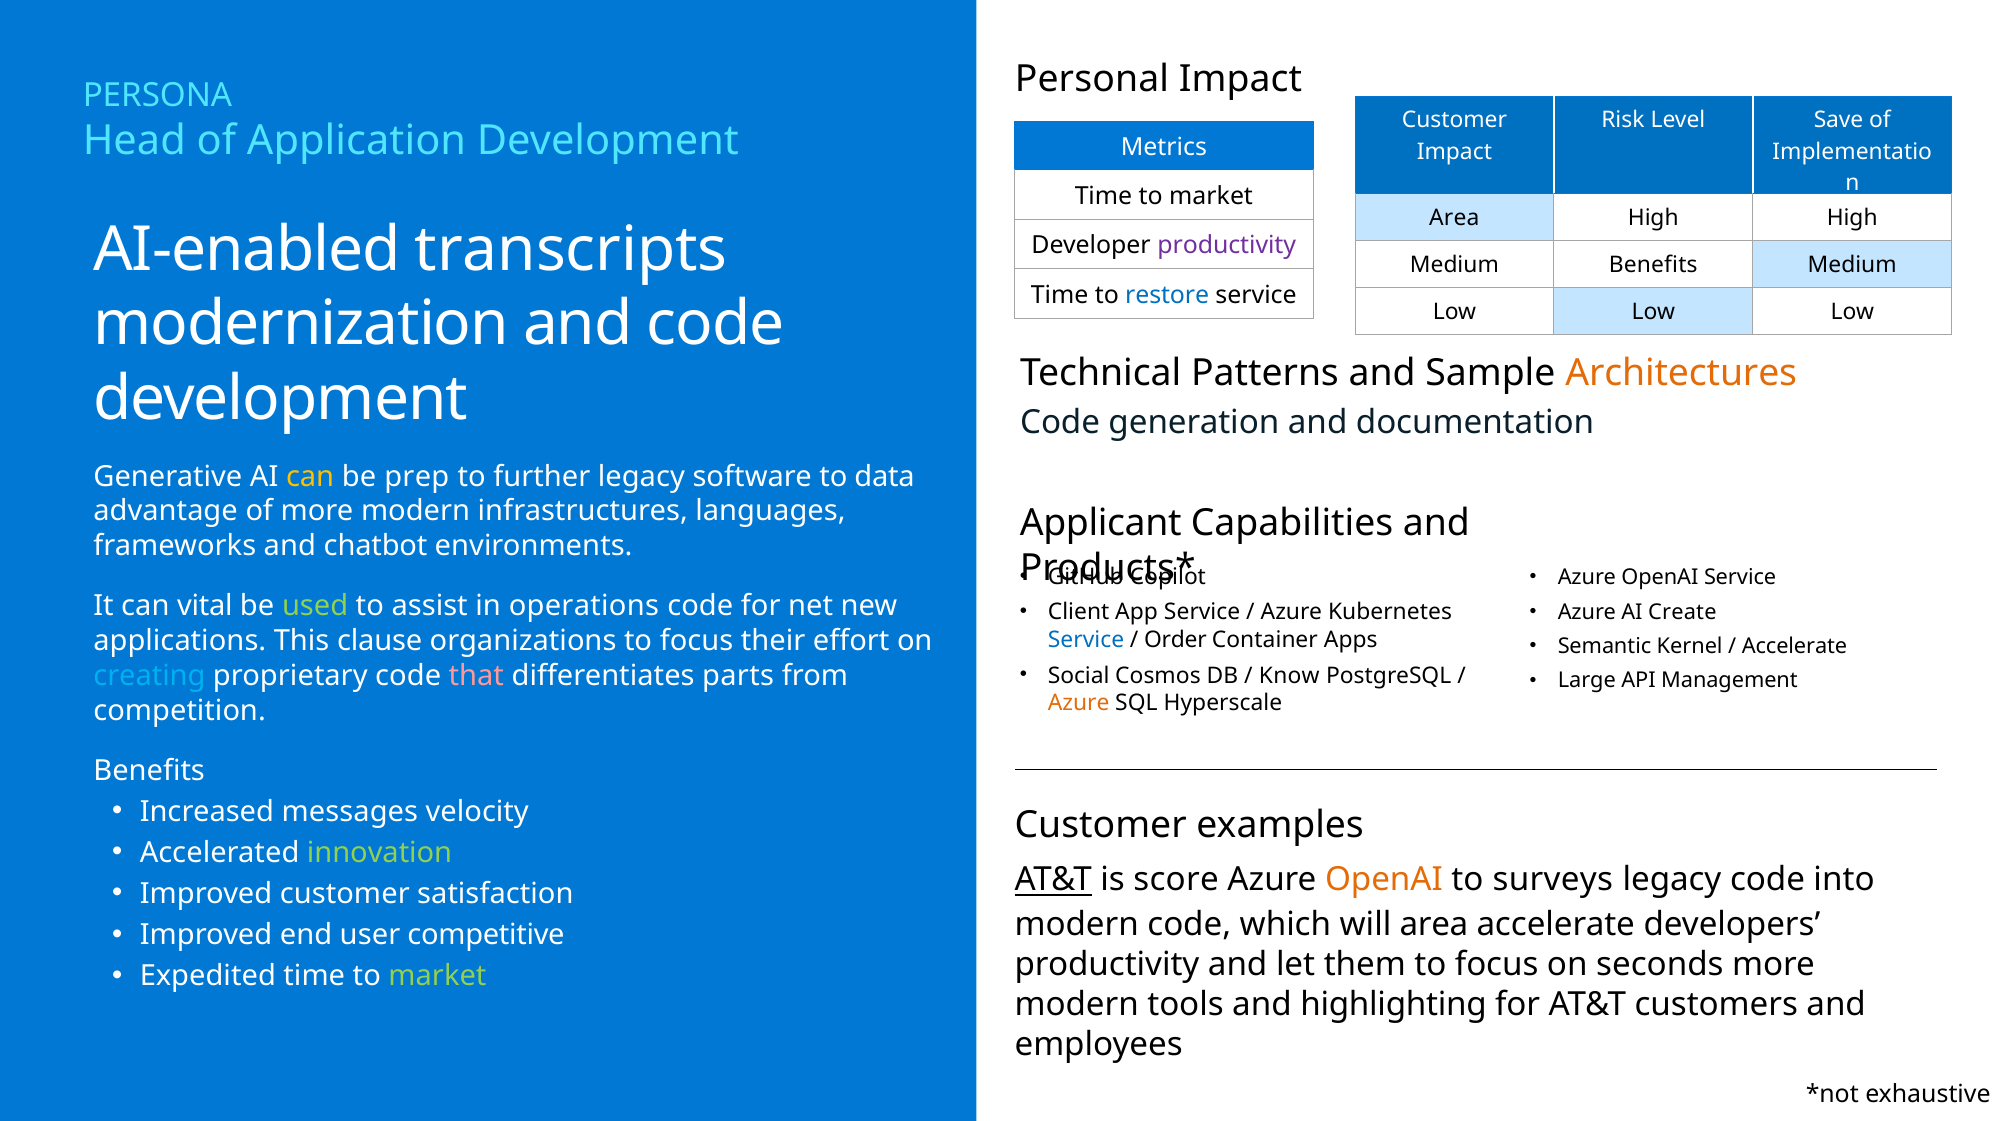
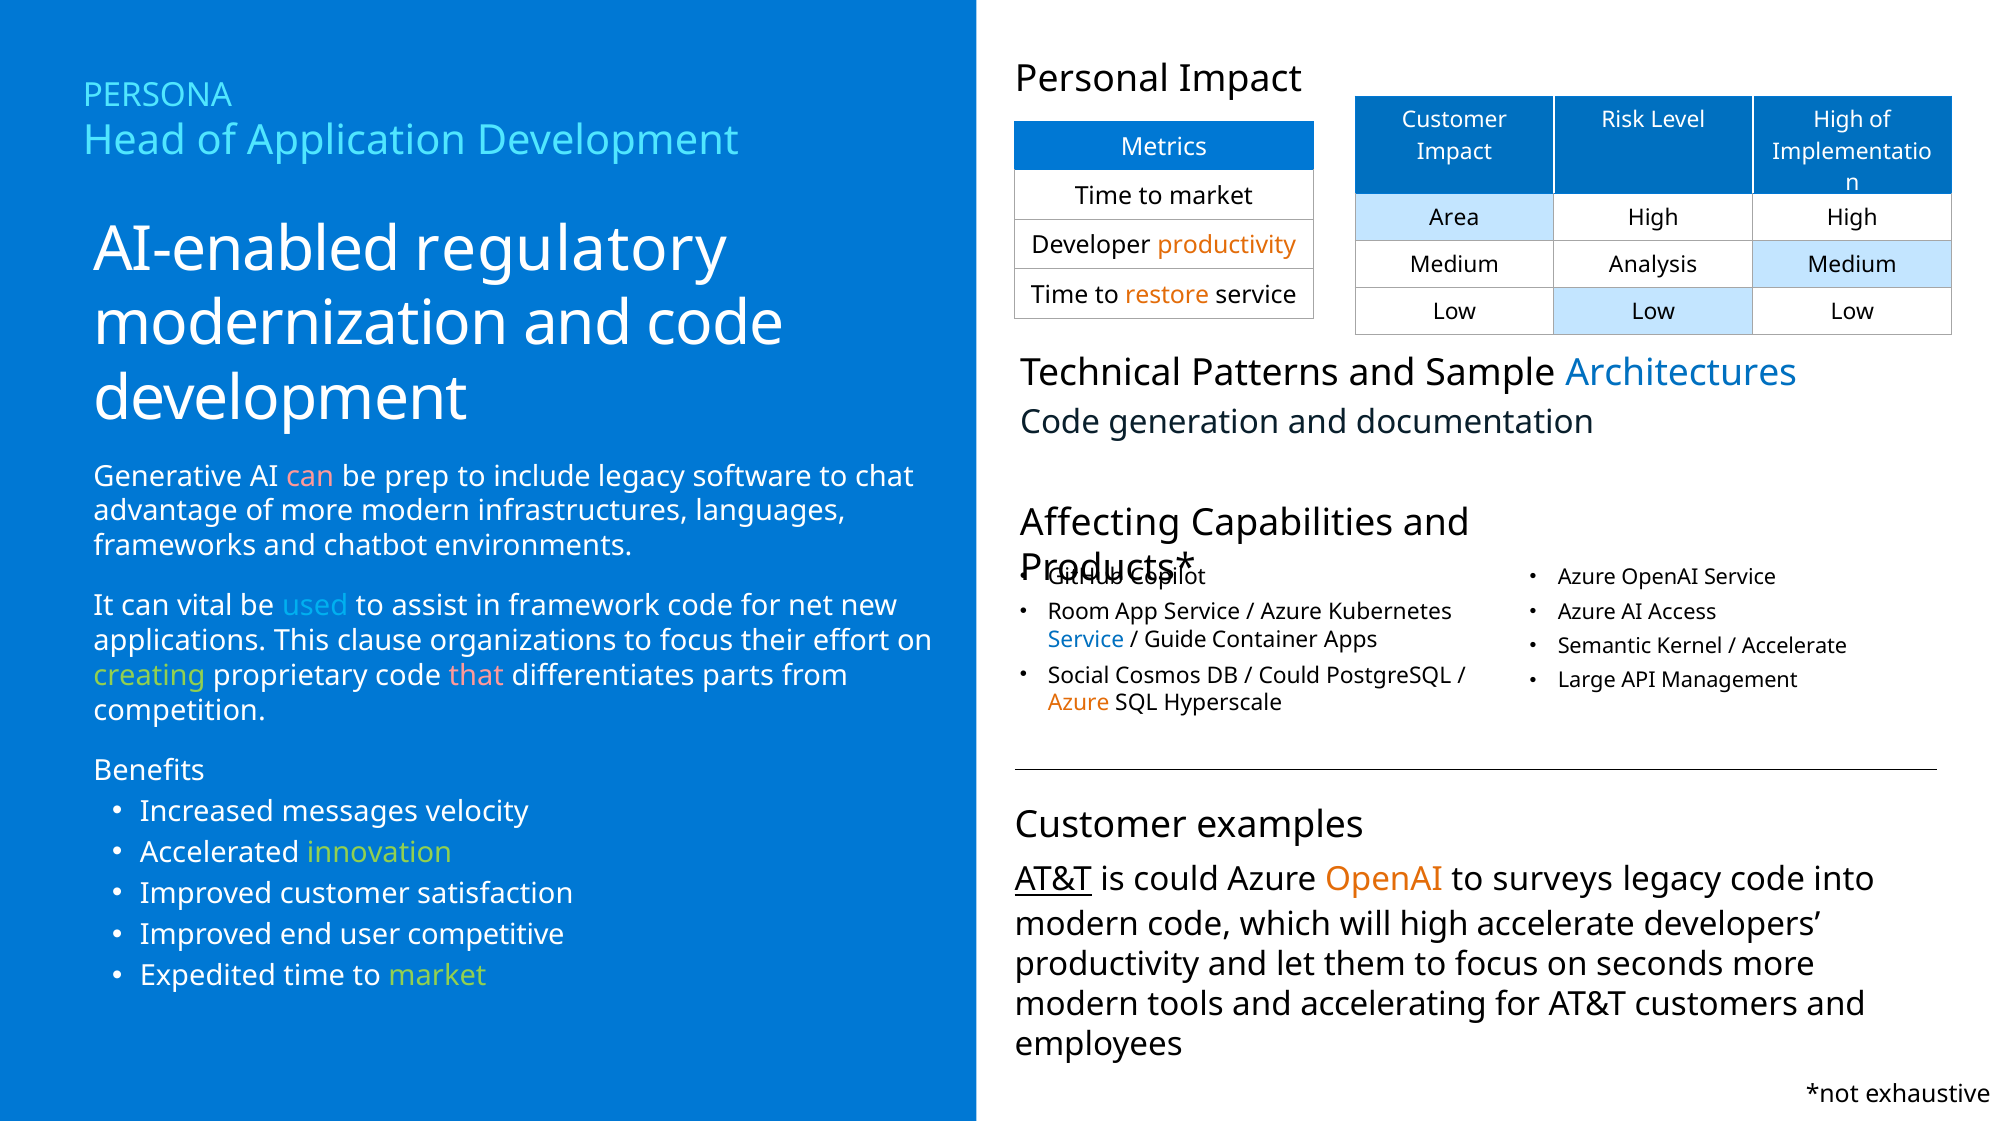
Level Save: Save -> High
transcripts: transcripts -> regulatory
productivity at (1227, 245) colour: purple -> orange
Medium Benefits: Benefits -> Analysis
restore colour: blue -> orange
Architectures colour: orange -> blue
can at (310, 476) colour: yellow -> pink
further: further -> include
data: data -> chat
Applicant: Applicant -> Affecting
used colour: light green -> light blue
operations: operations -> framework
Client: Client -> Room
Create: Create -> Access
Order: Order -> Guide
Know at (1289, 676): Know -> Could
creating colour: light blue -> light green
is score: score -> could
will area: area -> high
highlighting: highlighting -> accelerating
